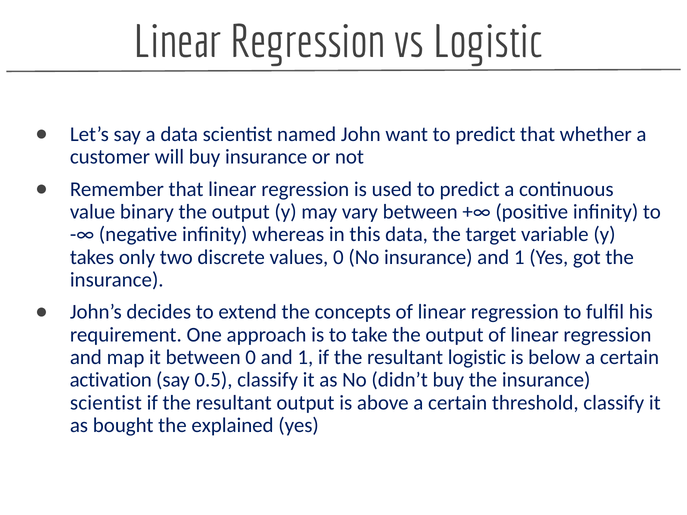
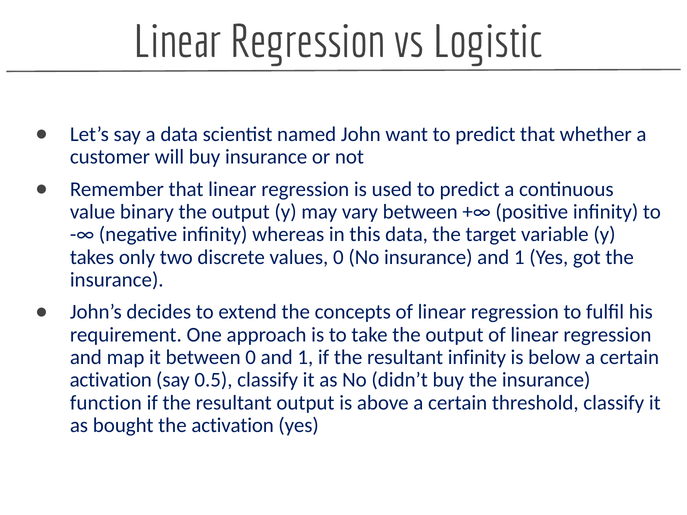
resultant logistic: logistic -> infinity
scientist at (106, 403): scientist -> function
the explained: explained -> activation
